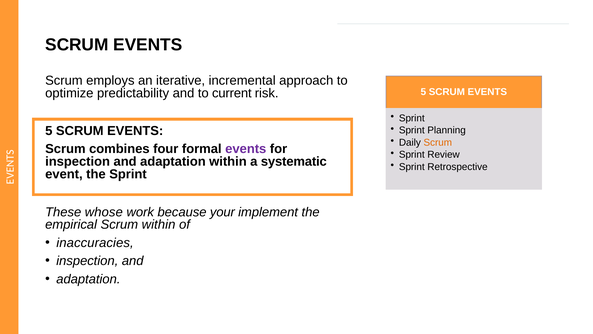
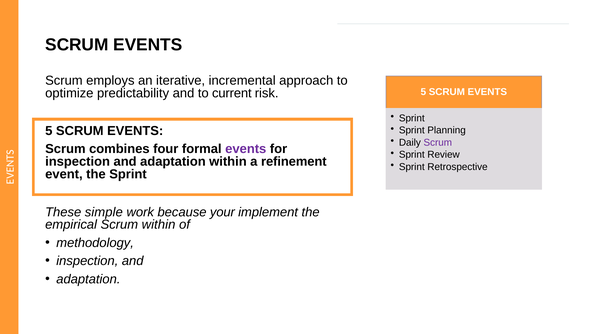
Scrum at (438, 142) colour: orange -> purple
systematic: systematic -> refinement
whose: whose -> simple
inaccuracies: inaccuracies -> methodology
